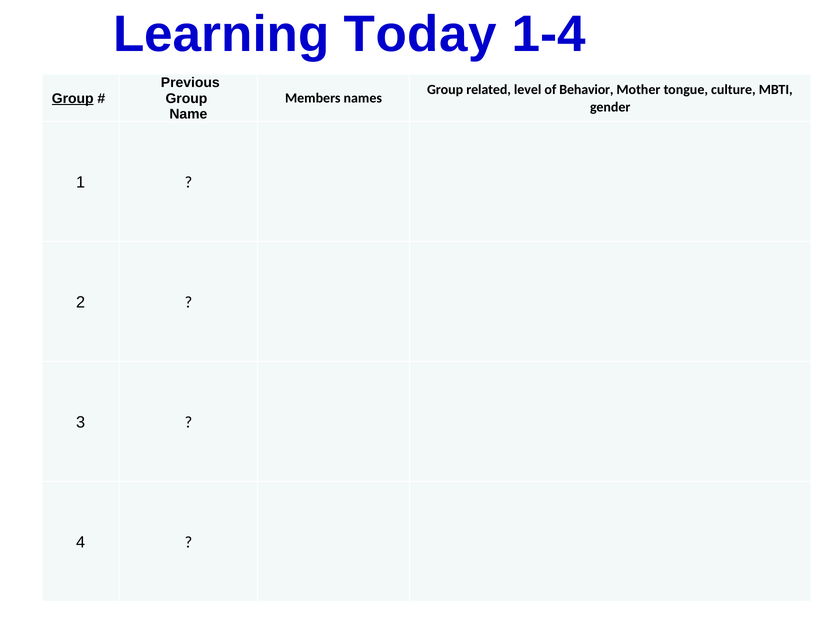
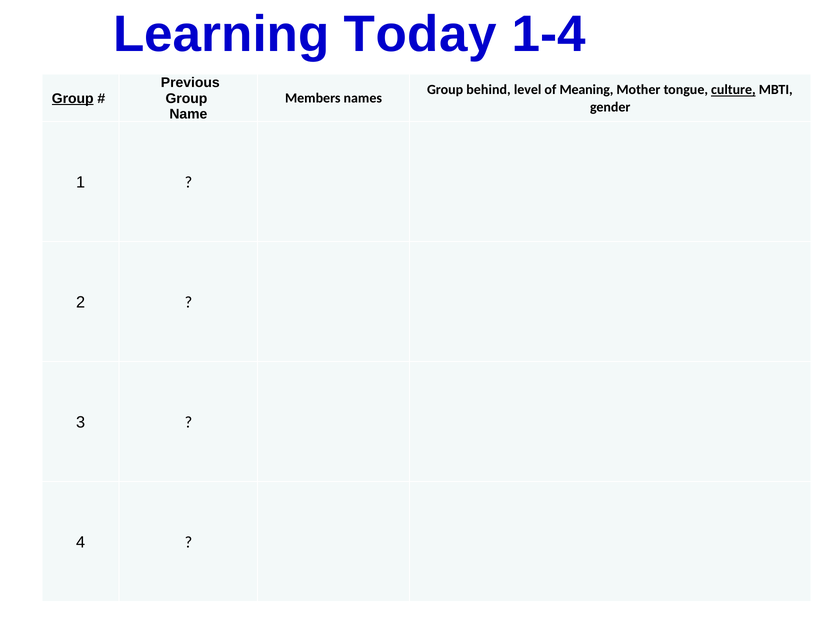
related: related -> behind
Behavior: Behavior -> Meaning
culture underline: none -> present
